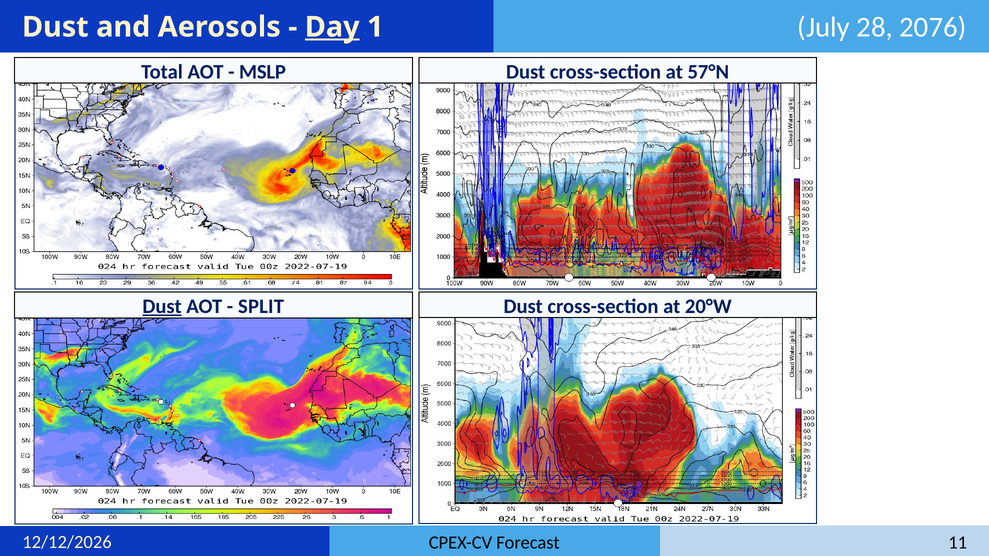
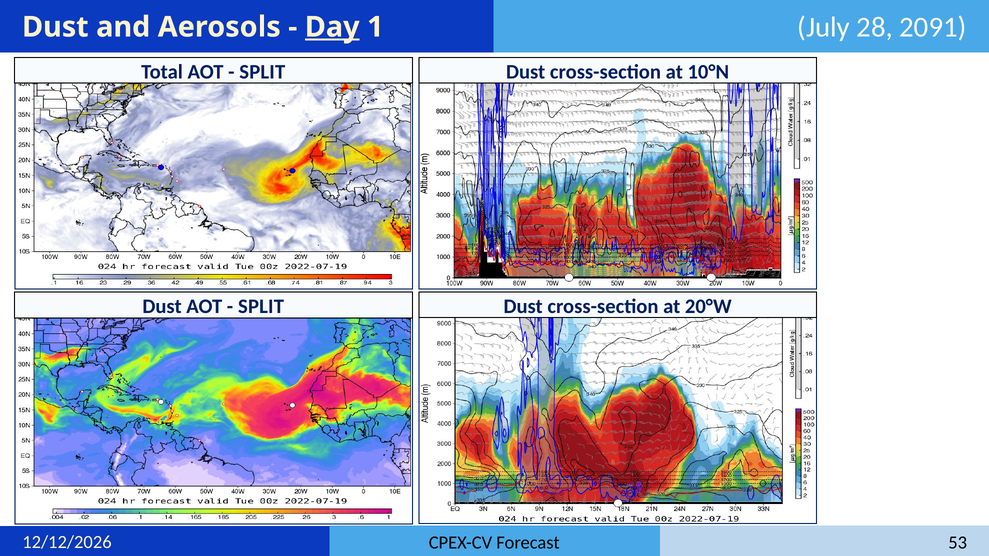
2076: 2076 -> 2091
MSLP at (263, 72): MSLP -> SPLIT
57°N: 57°N -> 10°N
Dust at (162, 307) underline: present -> none
11: 11 -> 53
